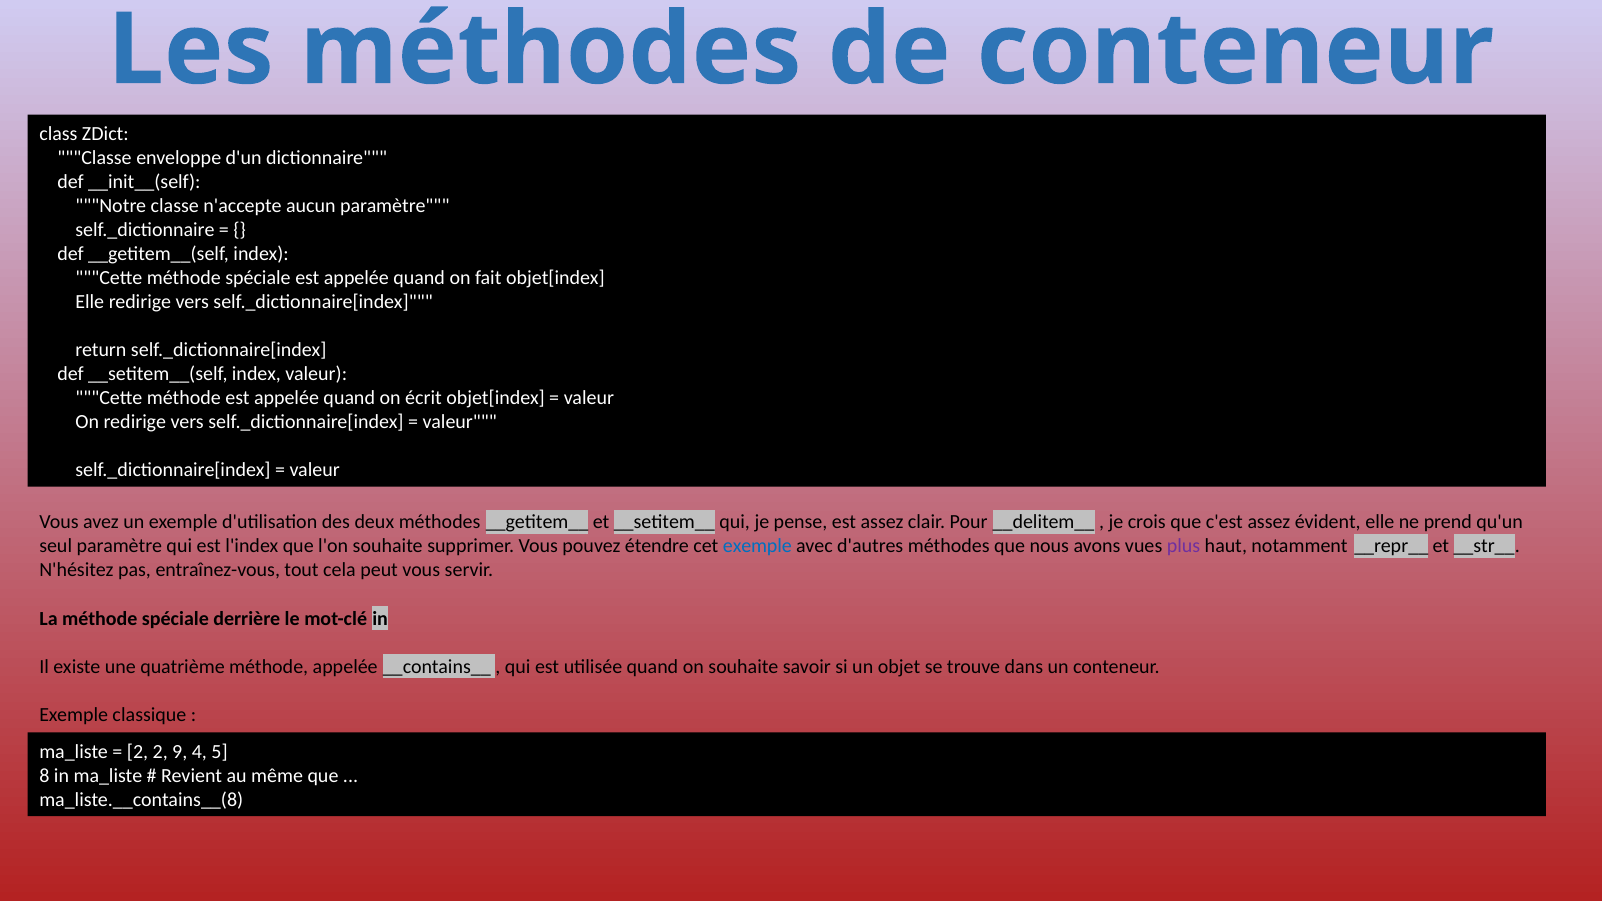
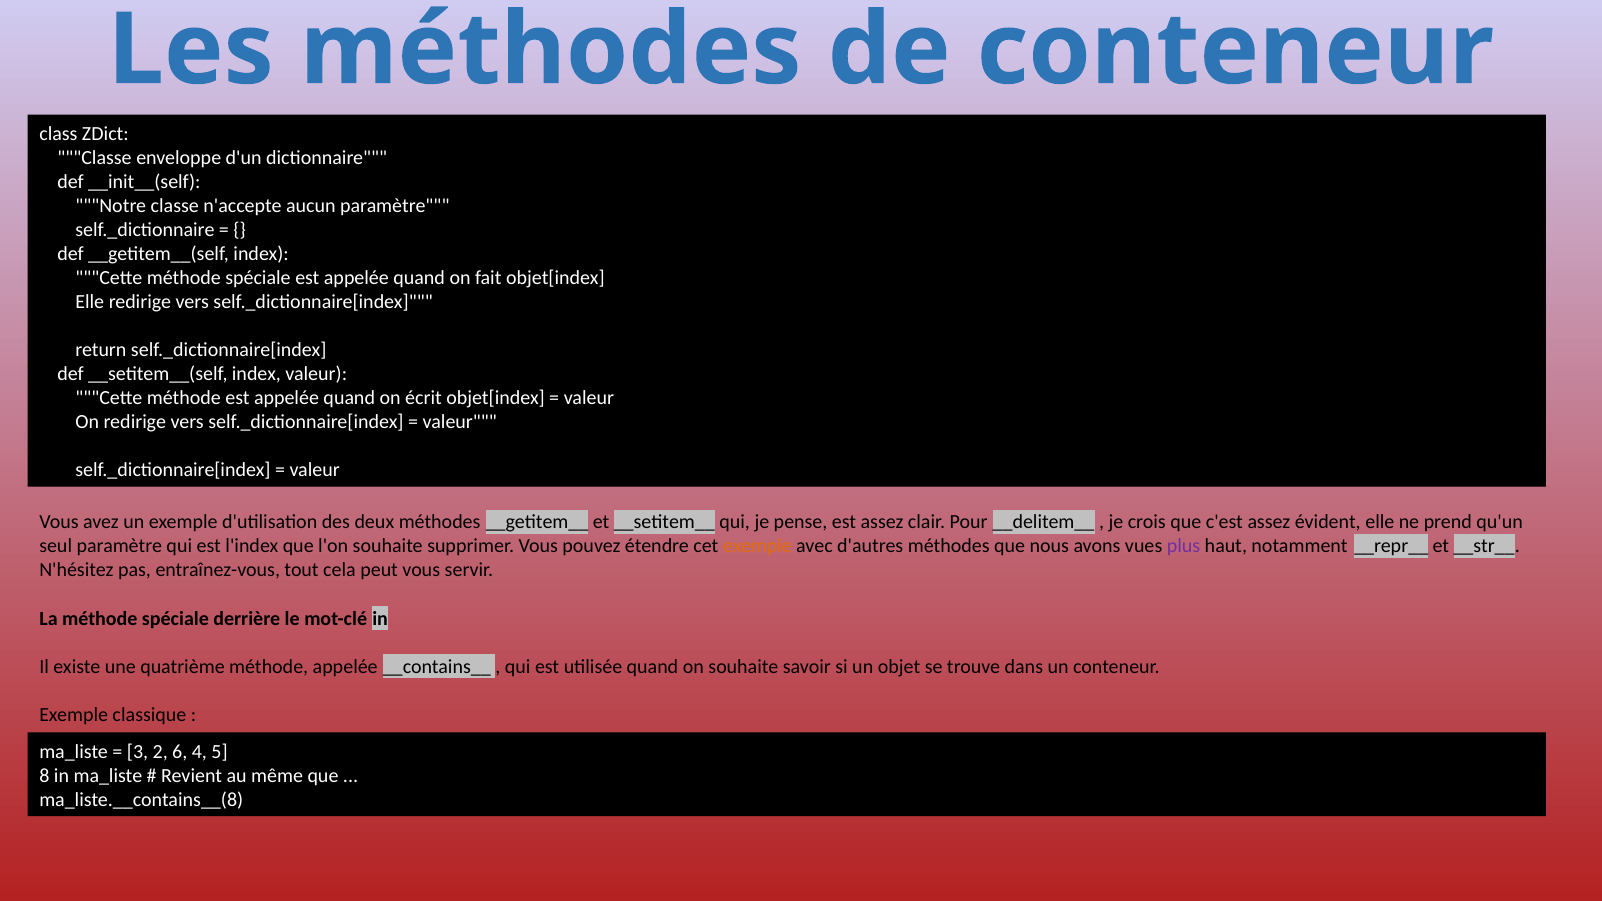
exemple at (757, 546) colour: blue -> orange
2 at (138, 752): 2 -> 3
9: 9 -> 6
